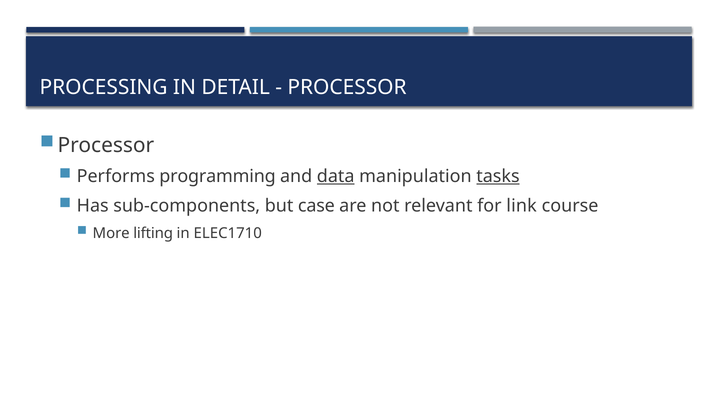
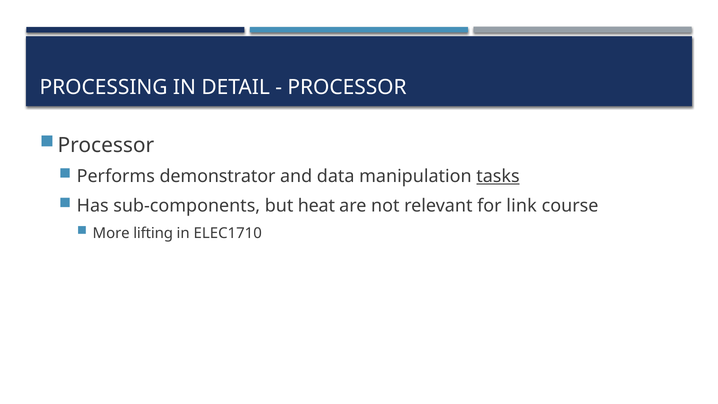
programming: programming -> demonstrator
data underline: present -> none
case: case -> heat
